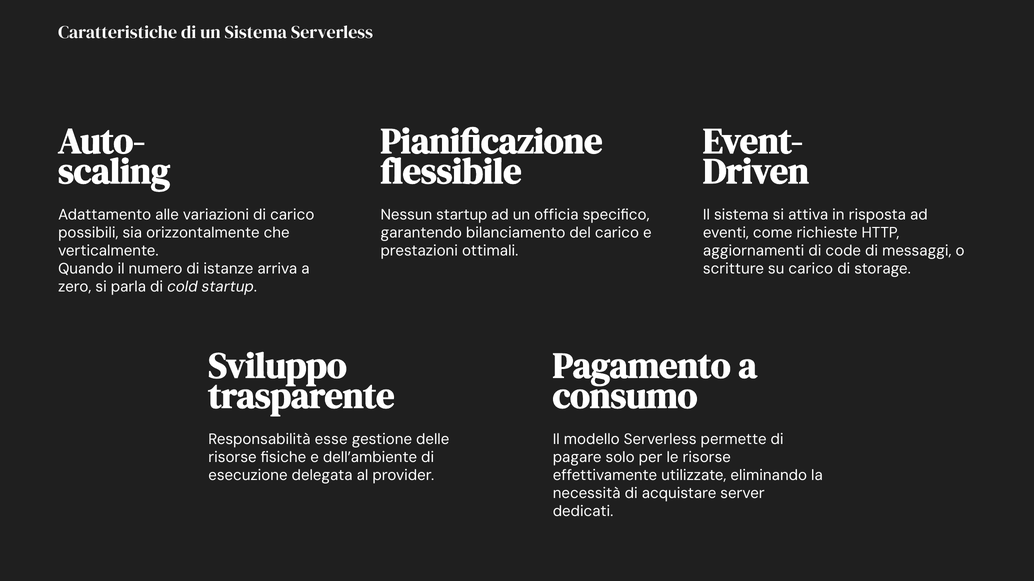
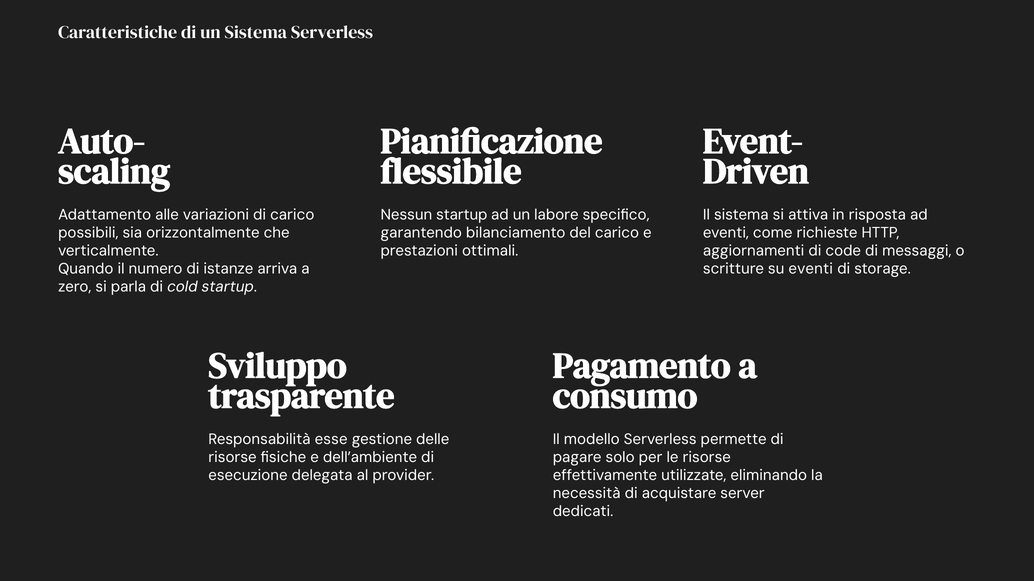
officia: officia -> labore
su carico: carico -> eventi
